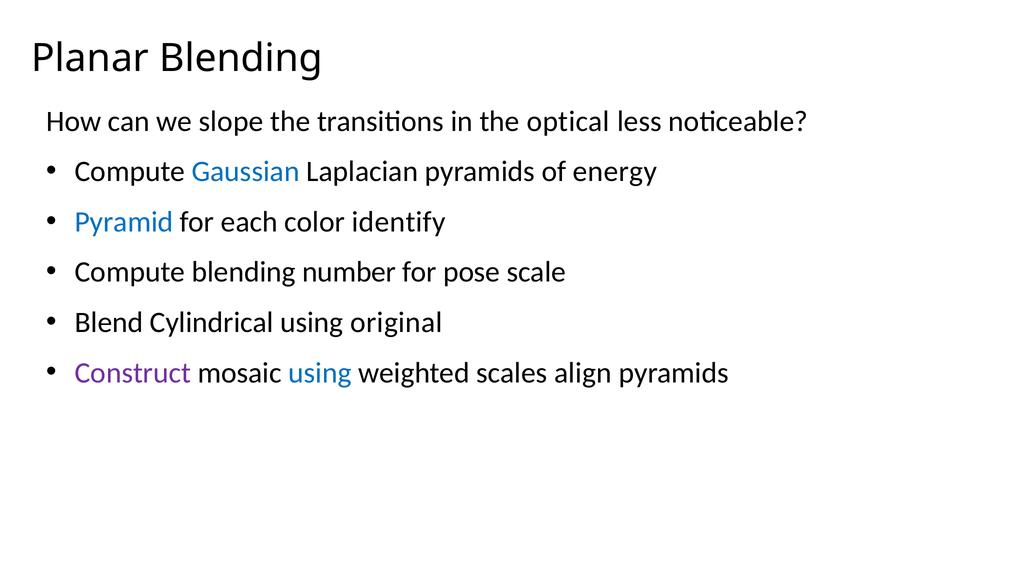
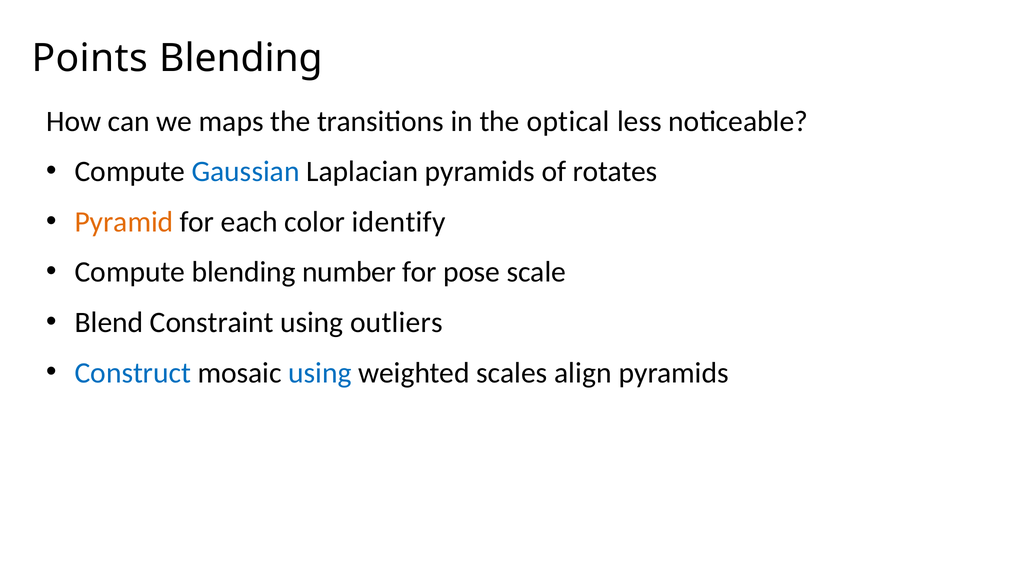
Planar: Planar -> Points
slope: slope -> maps
energy: energy -> rotates
Pyramid colour: blue -> orange
Cylindrical: Cylindrical -> Constraint
original: original -> outliers
Construct colour: purple -> blue
